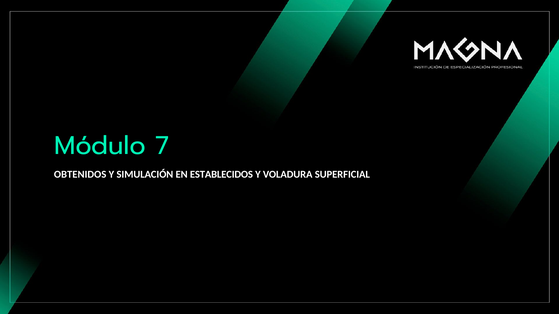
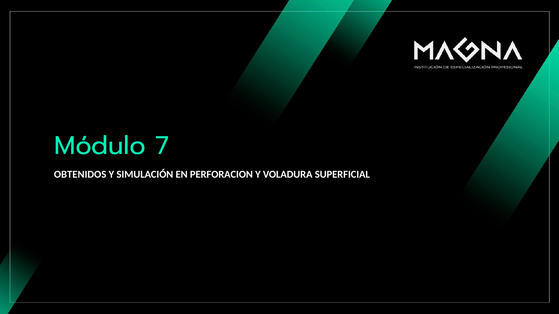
ESTABLECIDOS: ESTABLECIDOS -> PERFORACION
